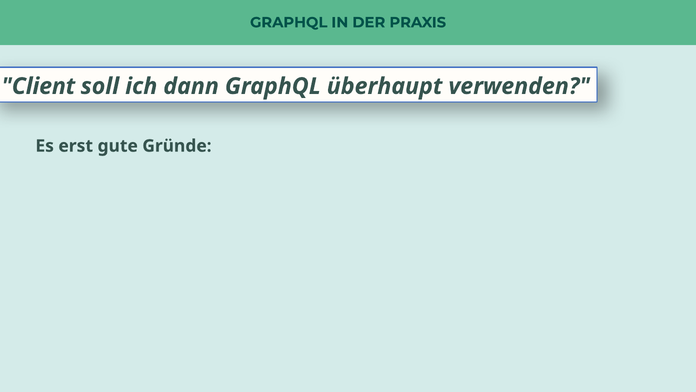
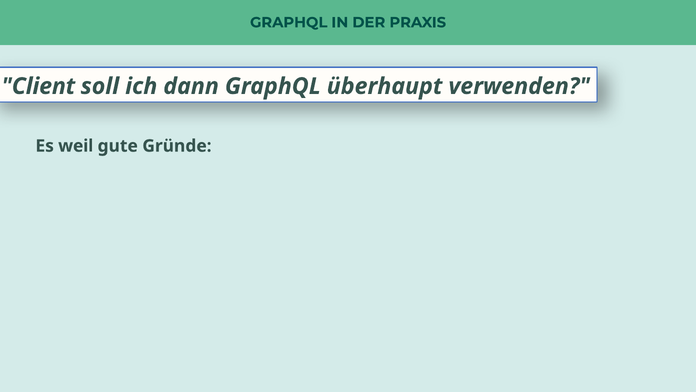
erst: erst -> weil
